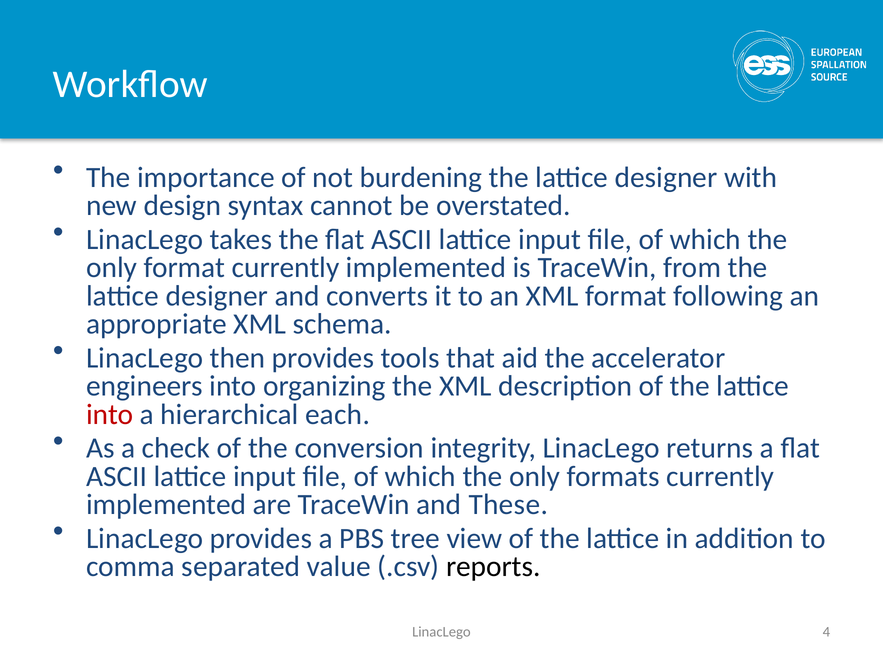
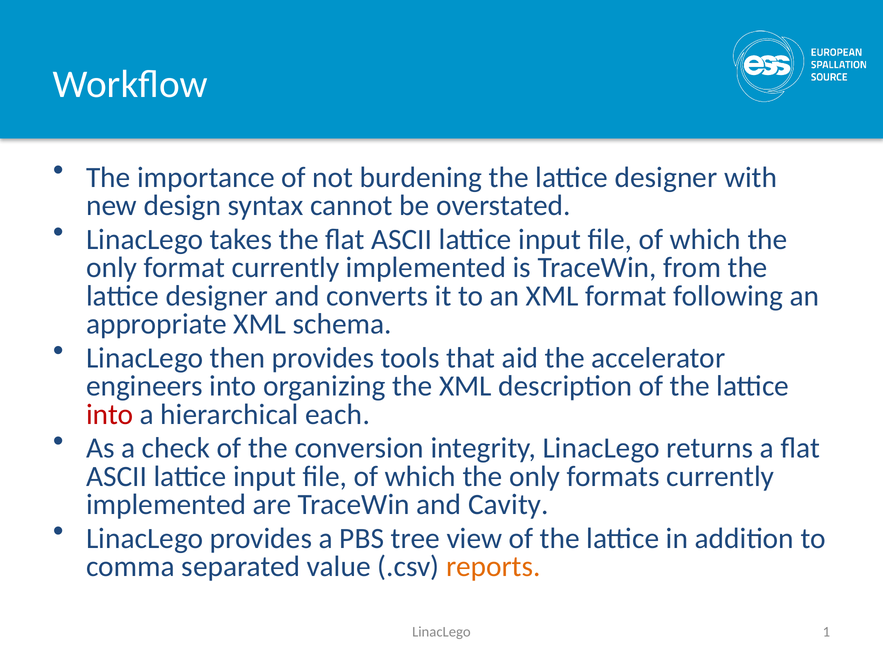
These: These -> Cavity
reports colour: black -> orange
4: 4 -> 1
